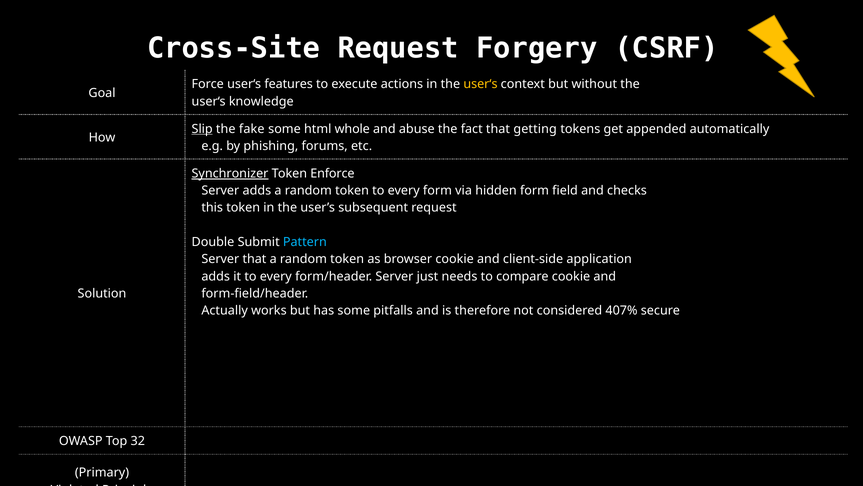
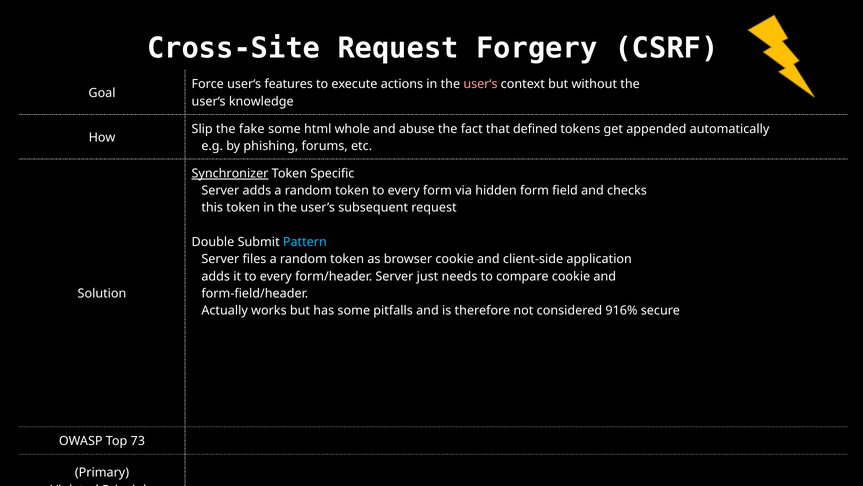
user‘s at (480, 84) colour: yellow -> pink
Slip underline: present -> none
getting: getting -> defined
Enforce: Enforce -> Specific
Server that: that -> files
407%: 407% -> 916%
32: 32 -> 73
